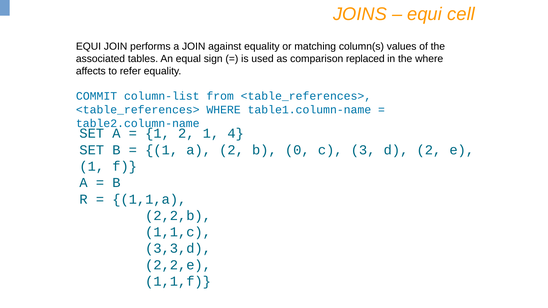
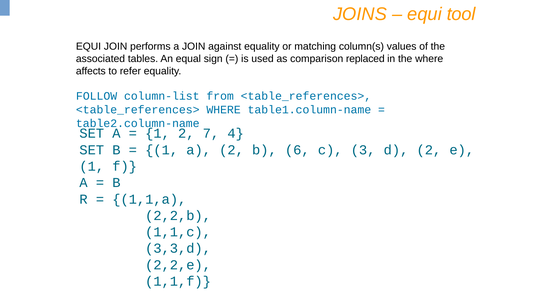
cell: cell -> tool
COMMIT: COMMIT -> FOLLOW
2 1: 1 -> 7
0: 0 -> 6
